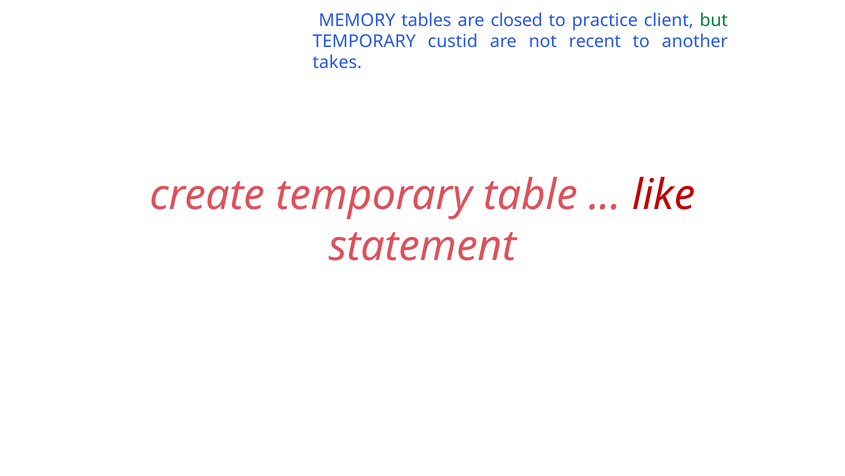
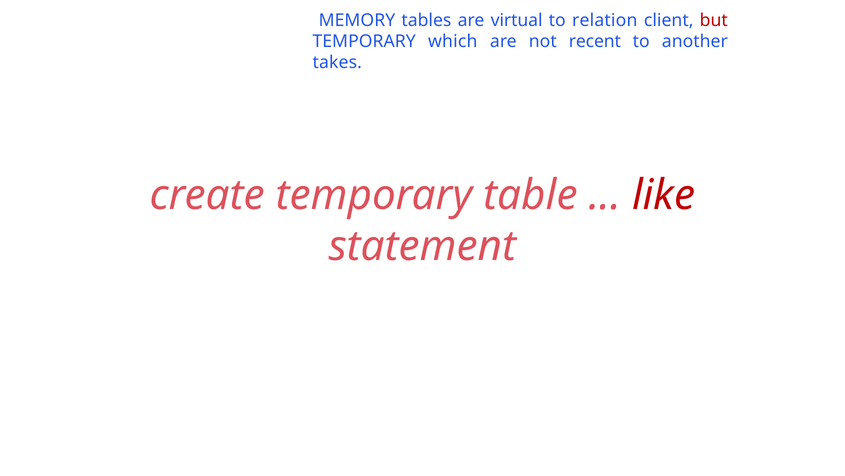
closed: closed -> virtual
practice: practice -> relation
but colour: green -> red
custid: custid -> which
